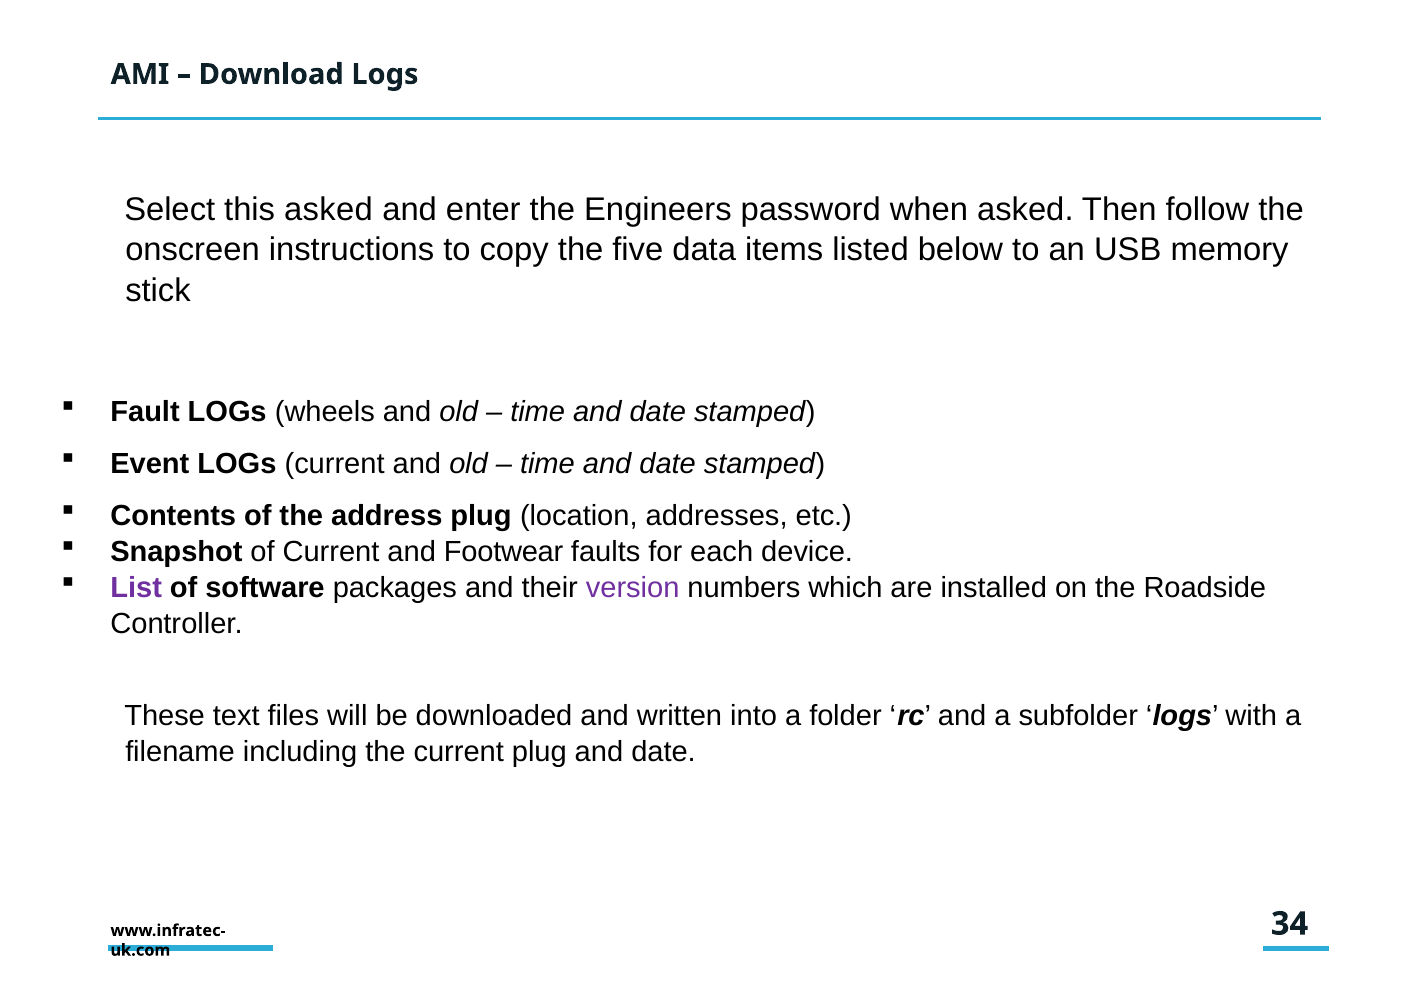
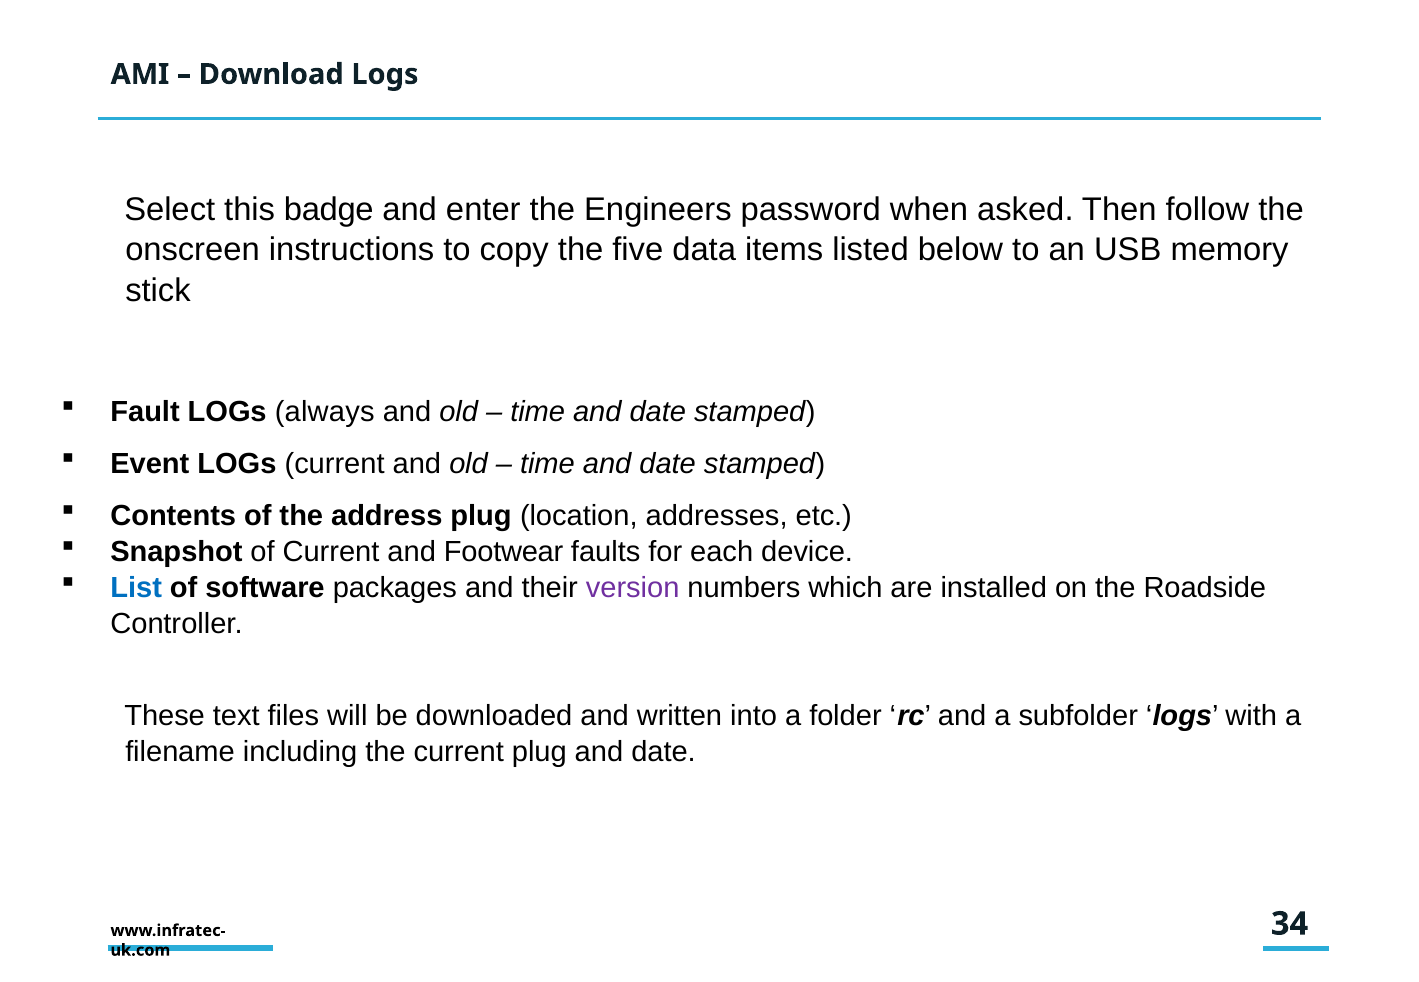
this asked: asked -> badge
wheels: wheels -> always
List colour: purple -> blue
